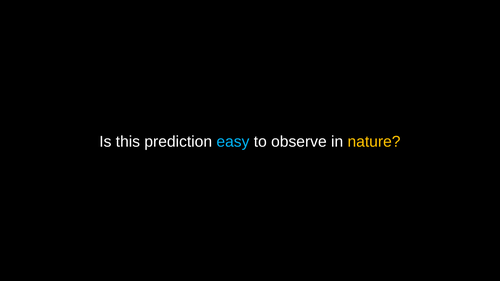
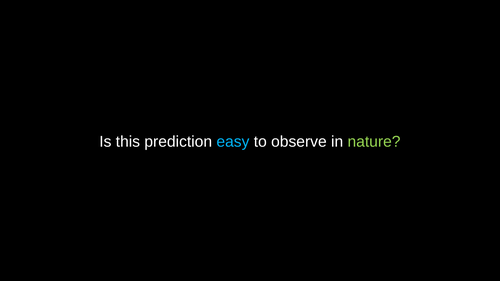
nature colour: yellow -> light green
